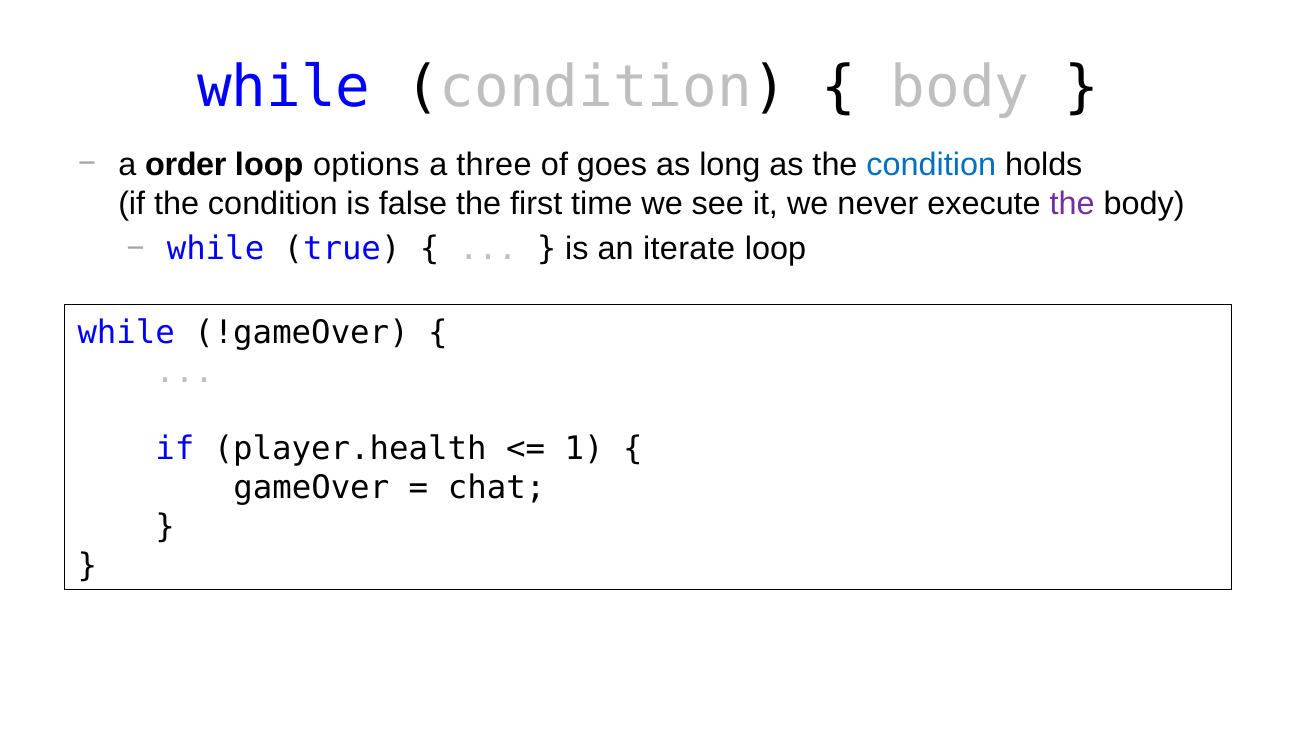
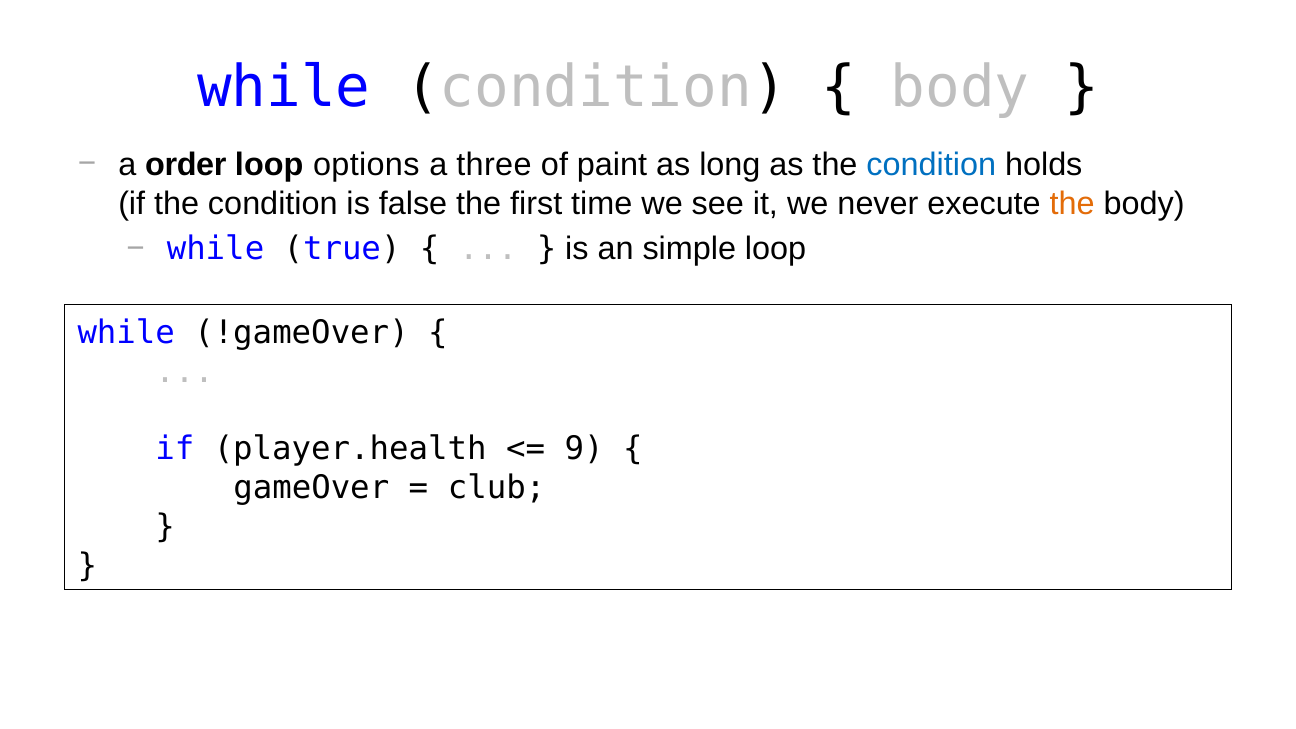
goes: goes -> paint
the at (1072, 204) colour: purple -> orange
iterate: iterate -> simple
1: 1 -> 9
chat: chat -> club
